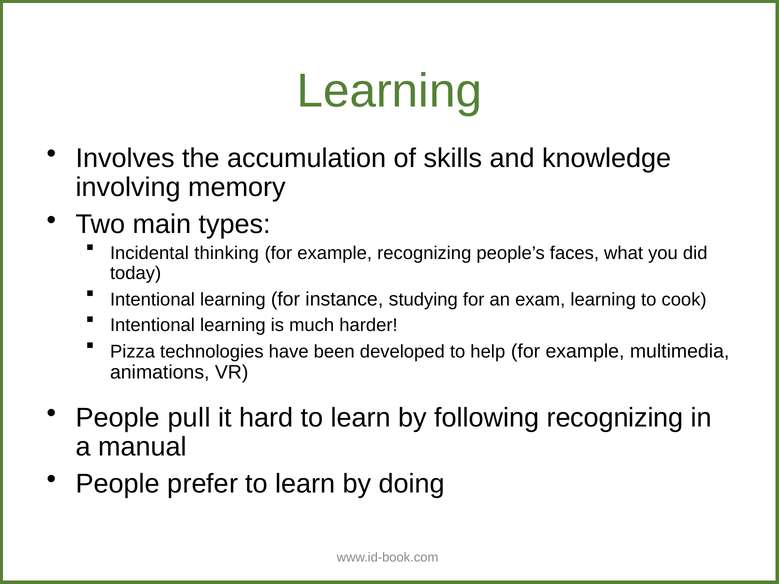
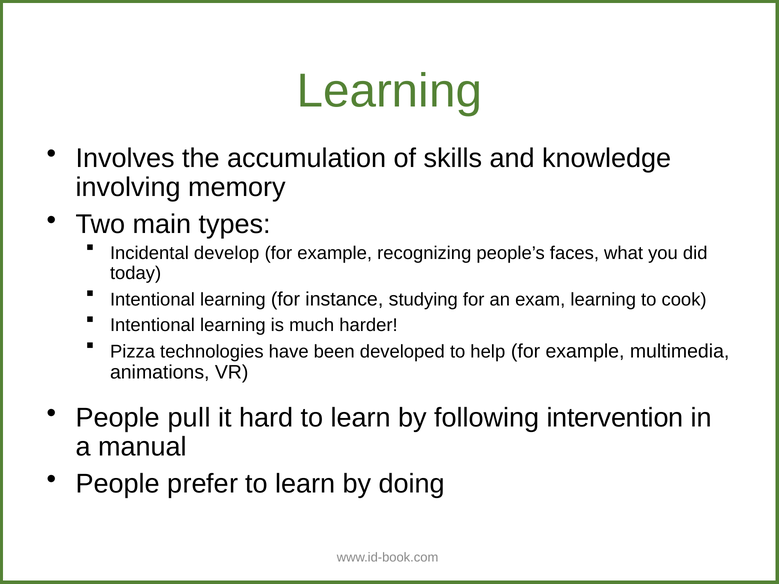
thinking: thinking -> develop
following recognizing: recognizing -> intervention
